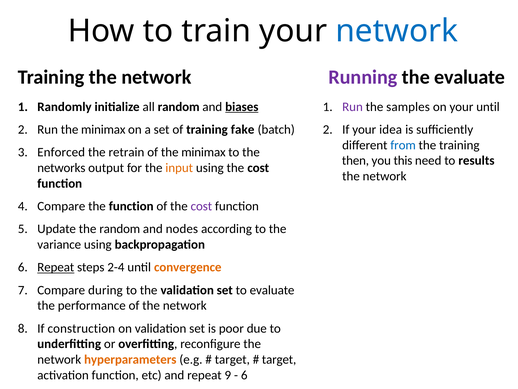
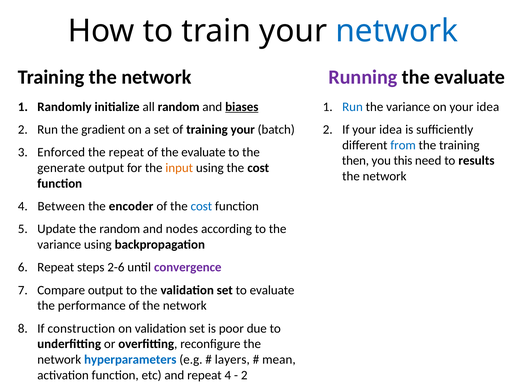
Run at (353, 107) colour: purple -> blue
samples at (408, 107): samples -> variance
on your until: until -> idea
Run the minimax: minimax -> gradient
training fake: fake -> your
the retrain: retrain -> repeat
of the minimax: minimax -> evaluate
networks: networks -> generate
Compare at (61, 206): Compare -> Between
the function: function -> encoder
cost at (201, 206) colour: purple -> blue
Repeat at (56, 267) underline: present -> none
2-4: 2-4 -> 2-6
convergence colour: orange -> purple
Compare during: during -> output
hyperparameters colour: orange -> blue
target at (232, 359): target -> layers
target at (279, 359): target -> mean
repeat 9: 9 -> 4
6 at (244, 375): 6 -> 2
